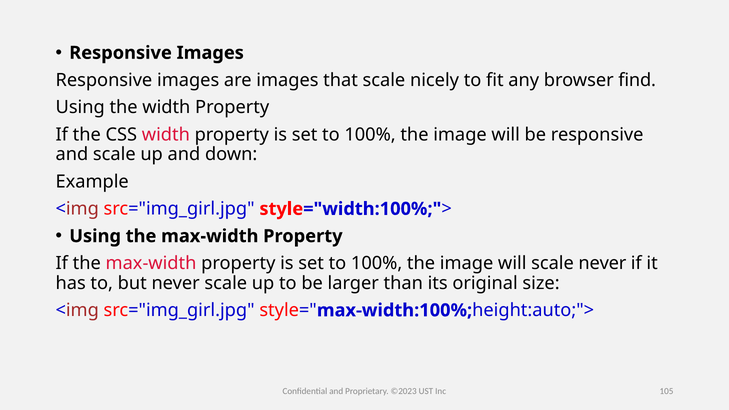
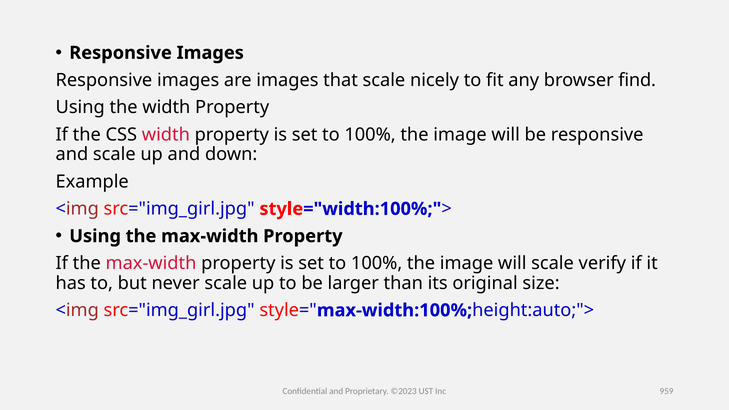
scale never: never -> verify
105: 105 -> 959
